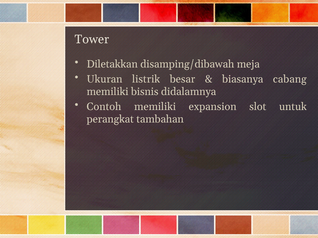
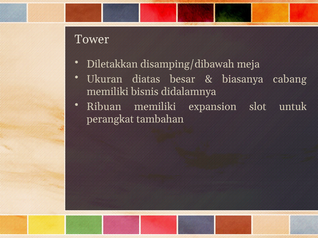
listrik: listrik -> diatas
Contoh: Contoh -> Ribuan
